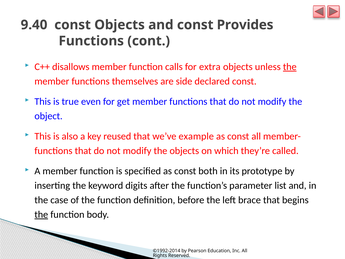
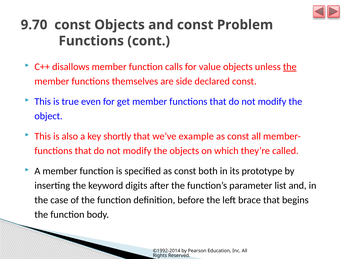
9.40: 9.40 -> 9.70
Provides: Provides -> Problem
extra: extra -> value
reused: reused -> shortly
the at (41, 214) underline: present -> none
